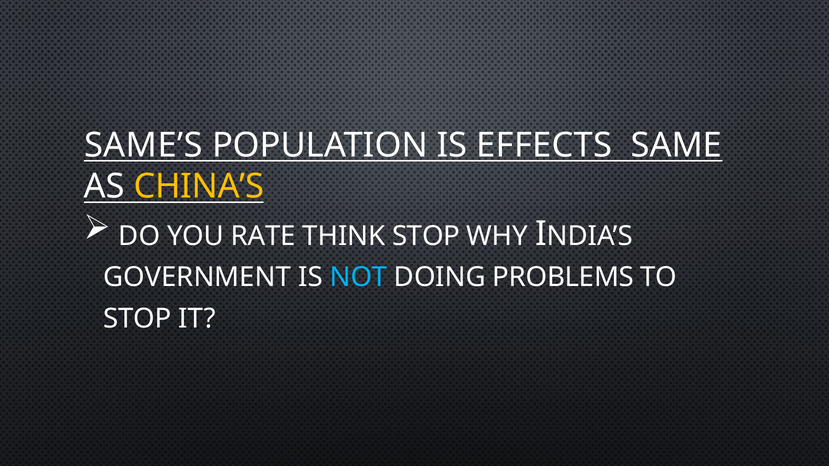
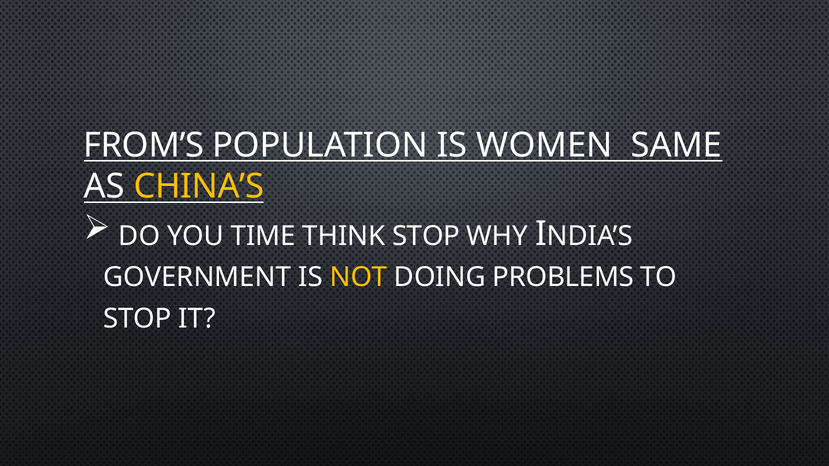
SAME’S: SAME’S -> FROM’S
EFFECTS: EFFECTS -> WOMEN
RATE: RATE -> TIME
NOT colour: light blue -> yellow
